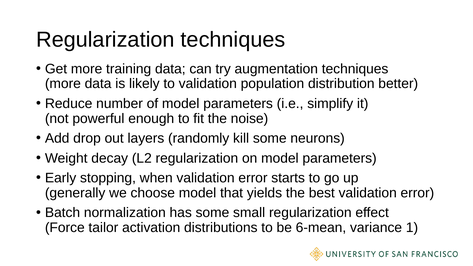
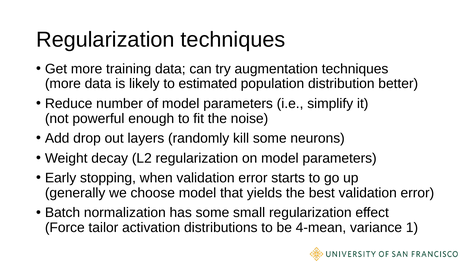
to validation: validation -> estimated
6-mean: 6-mean -> 4-mean
